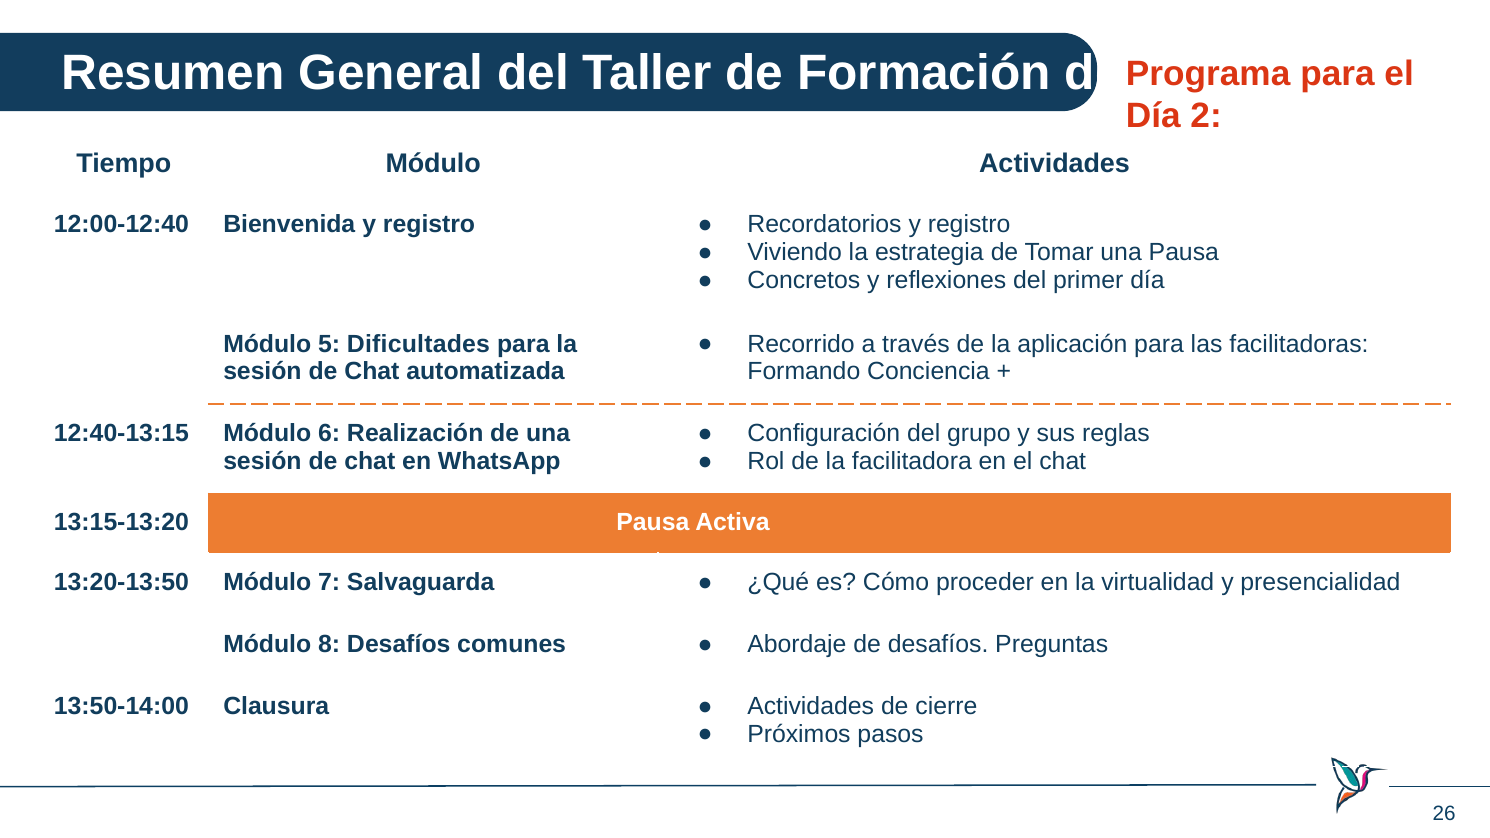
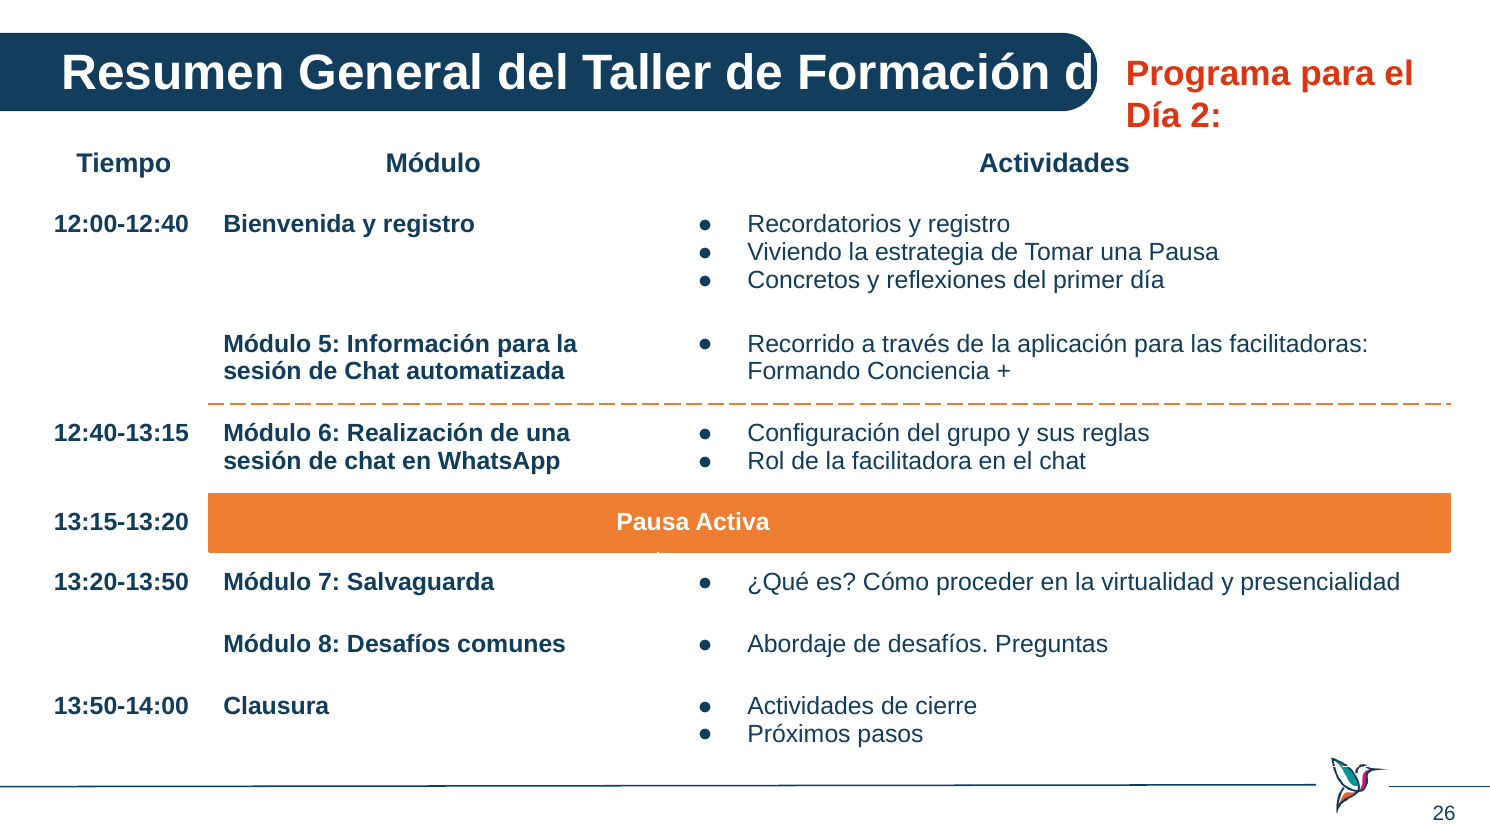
Dificultades: Dificultades -> Información
